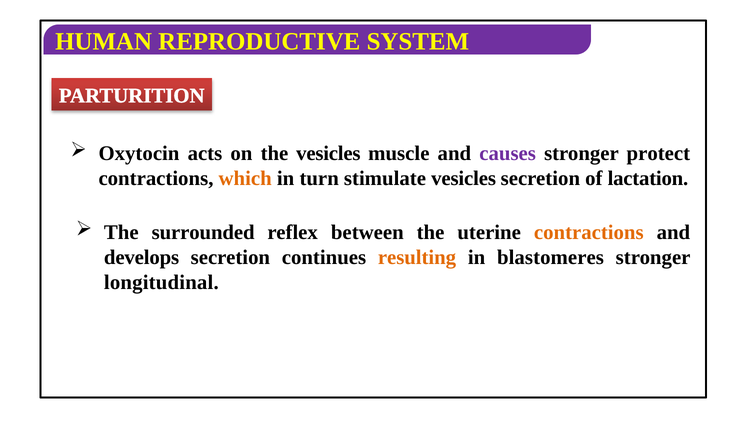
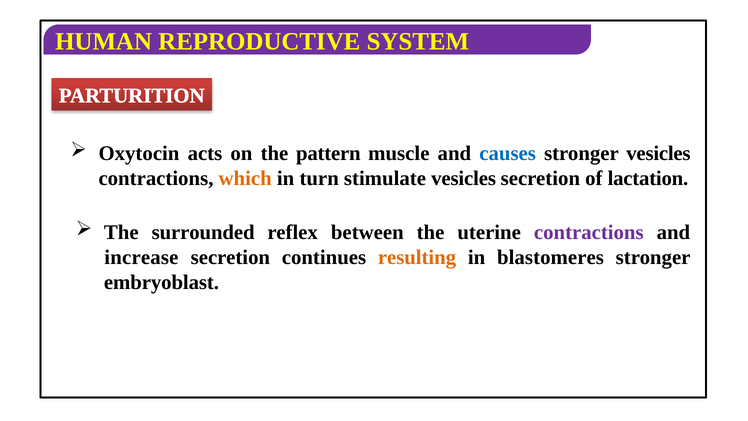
the vesicles: vesicles -> pattern
causes colour: purple -> blue
stronger protect: protect -> vesicles
contractions at (589, 232) colour: orange -> purple
develops: develops -> increase
longitudinal: longitudinal -> embryoblast
